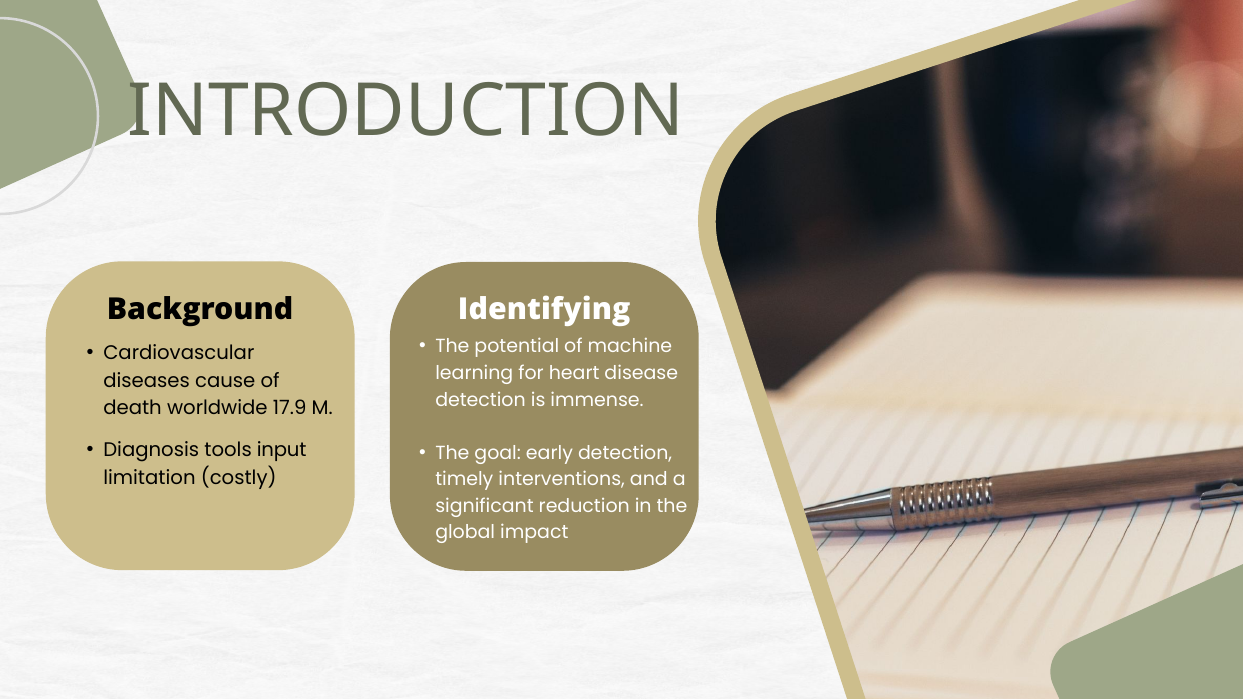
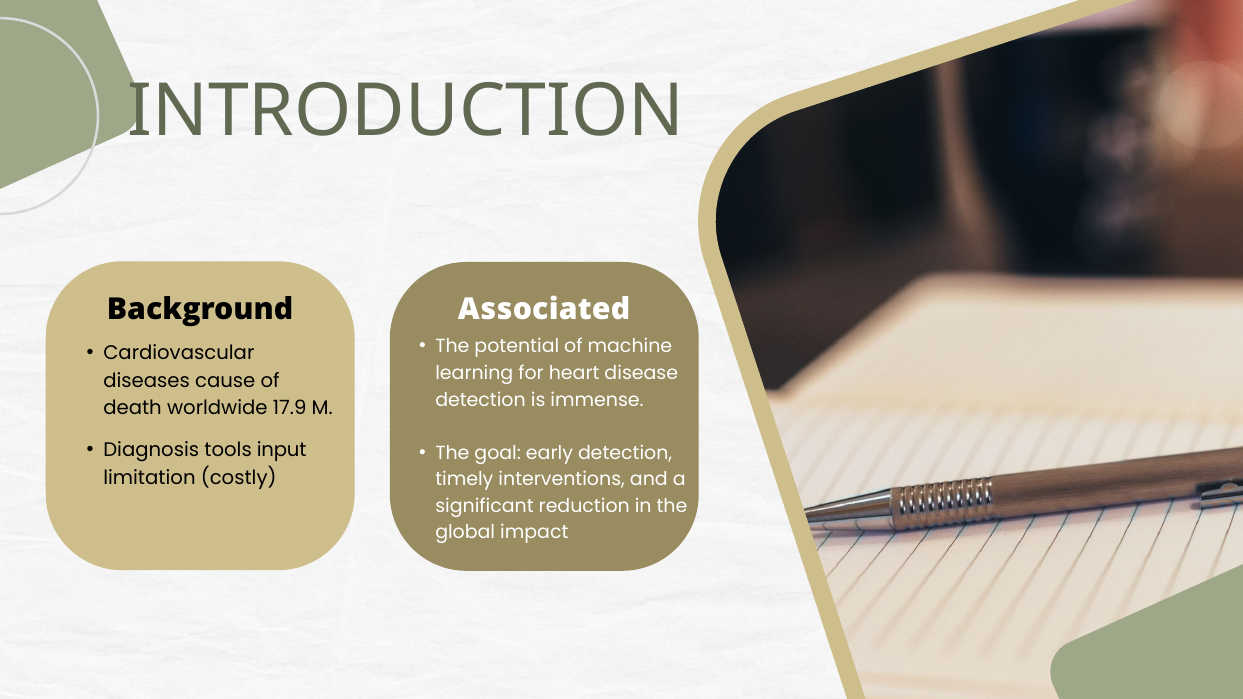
Identifying: Identifying -> Associated
